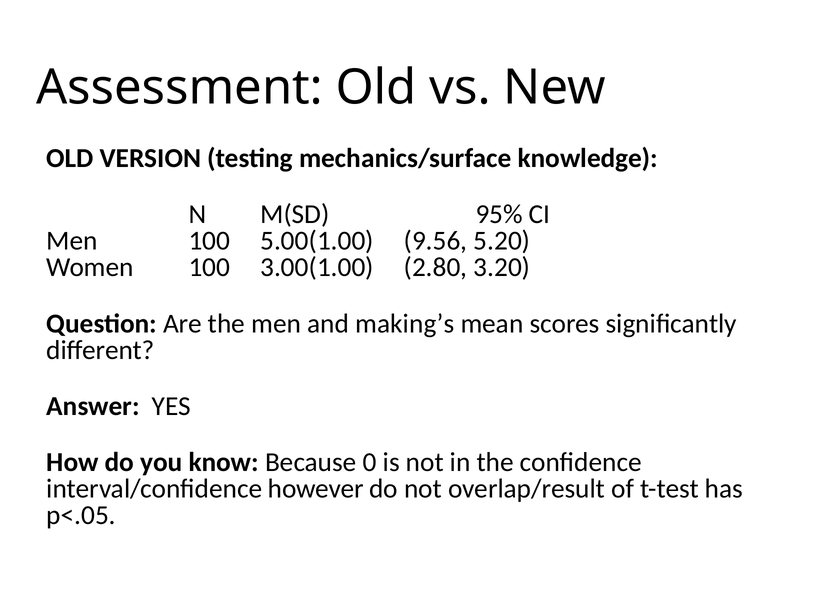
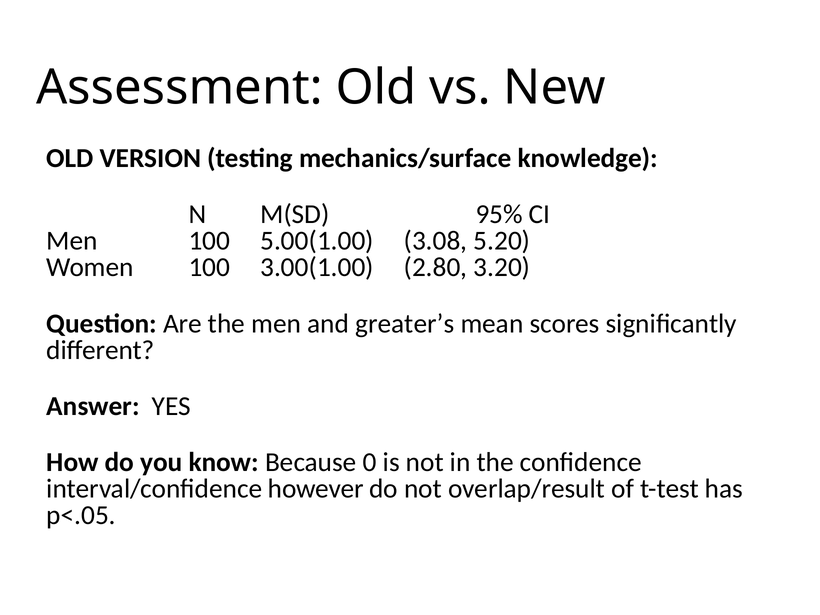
9.56: 9.56 -> 3.08
making’s: making’s -> greater’s
